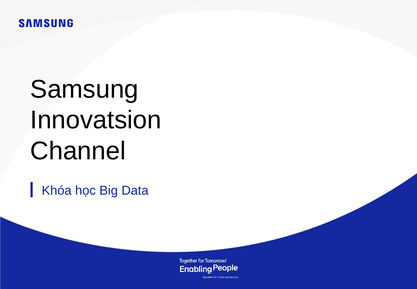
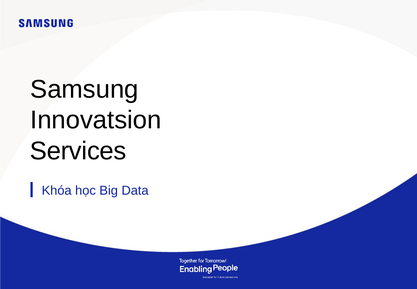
Channel: Channel -> Services
